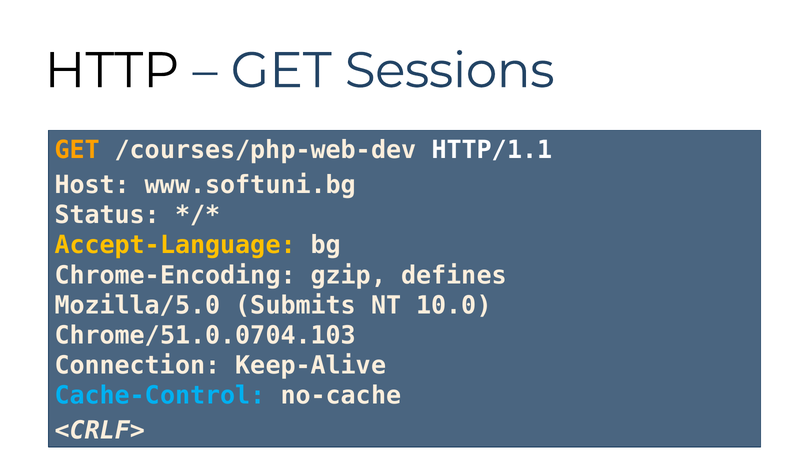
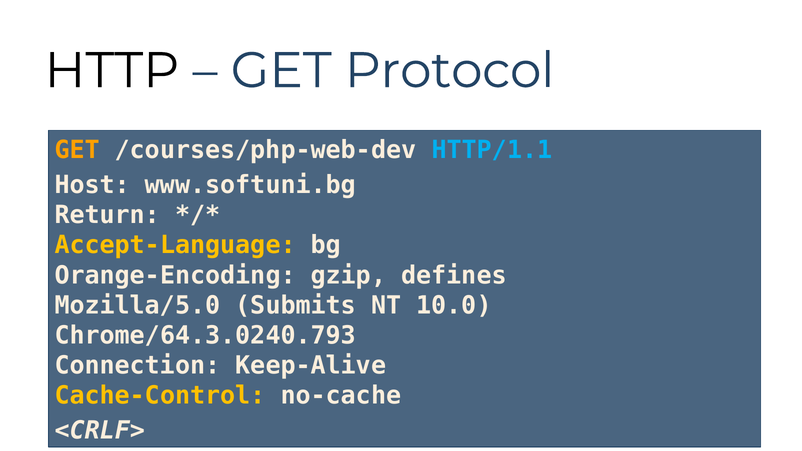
Sessions: Sessions -> Protocol
HTTP/1.1 colour: white -> light blue
Status: Status -> Return
Chrome-Encoding: Chrome-Encoding -> Orange-Encoding
Chrome/51.0.0704.103: Chrome/51.0.0704.103 -> Chrome/64.3.0240.793
Cache-Control colour: light blue -> yellow
